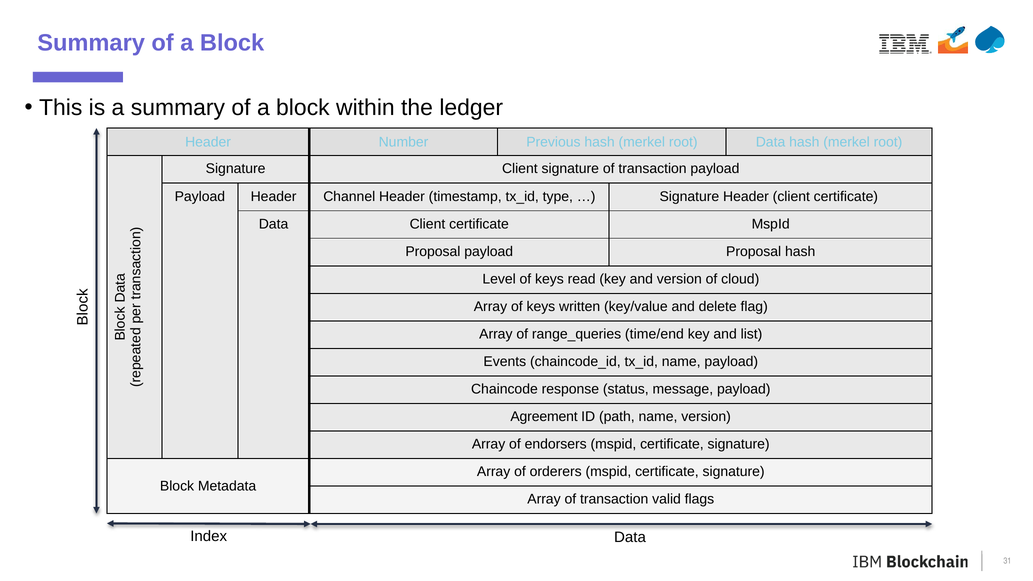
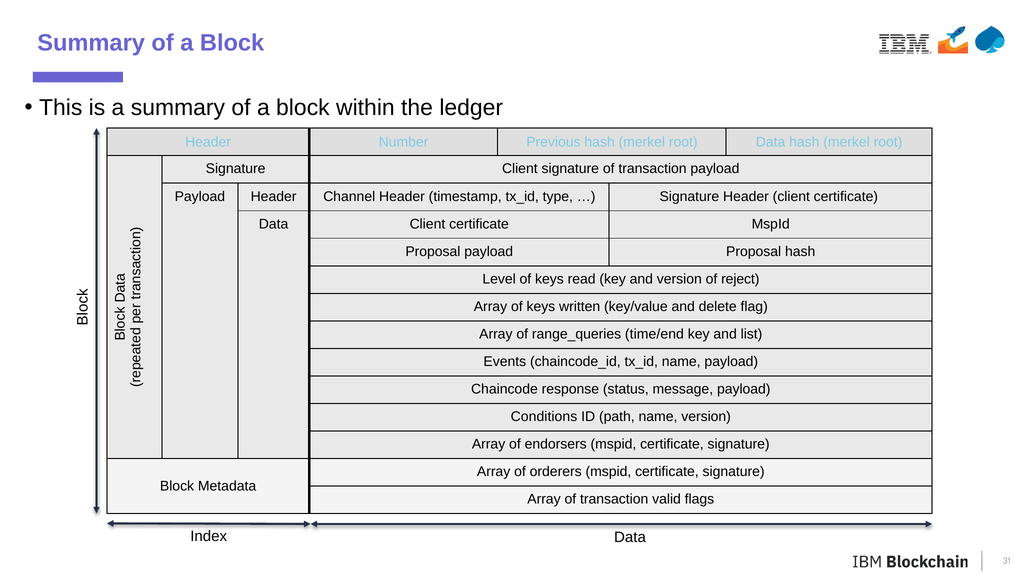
cloud: cloud -> reject
Agreement: Agreement -> Conditions
